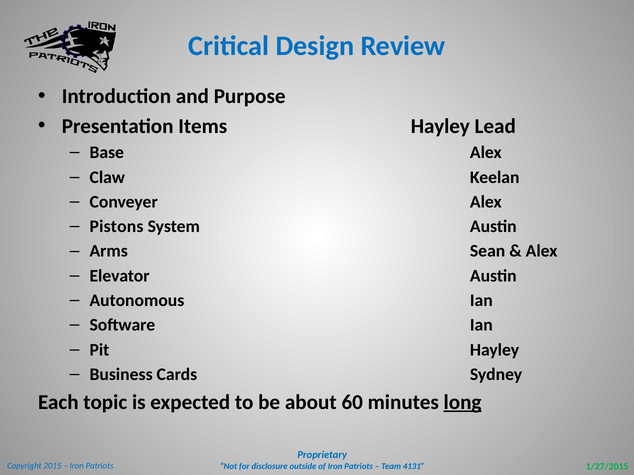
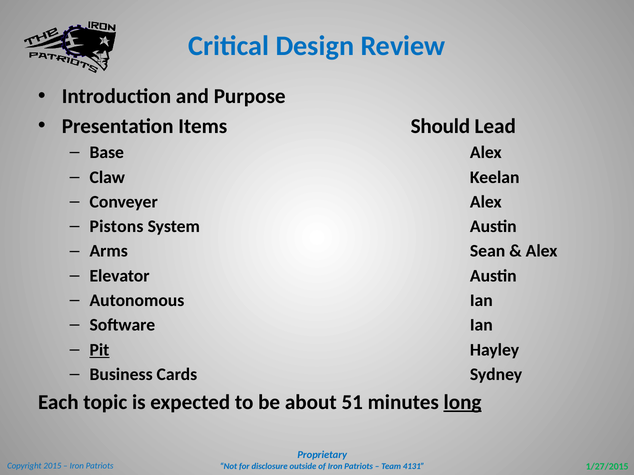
Items Hayley: Hayley -> Should
Pit underline: none -> present
60: 60 -> 51
